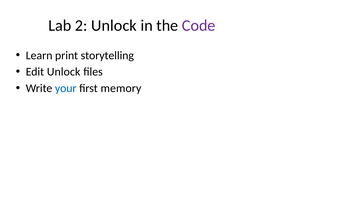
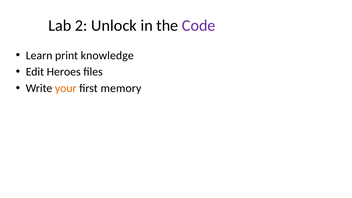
storytelling: storytelling -> knowledge
Edit Unlock: Unlock -> Heroes
your colour: blue -> orange
